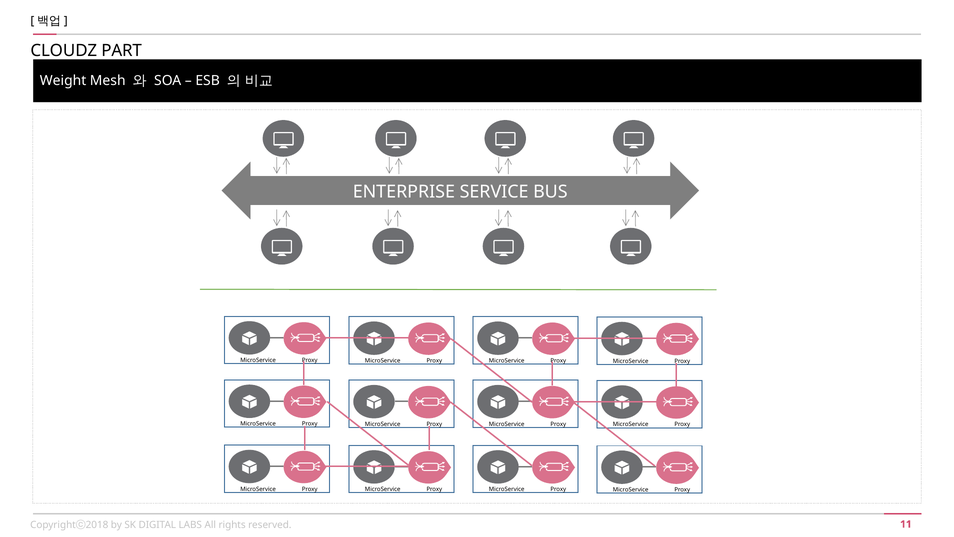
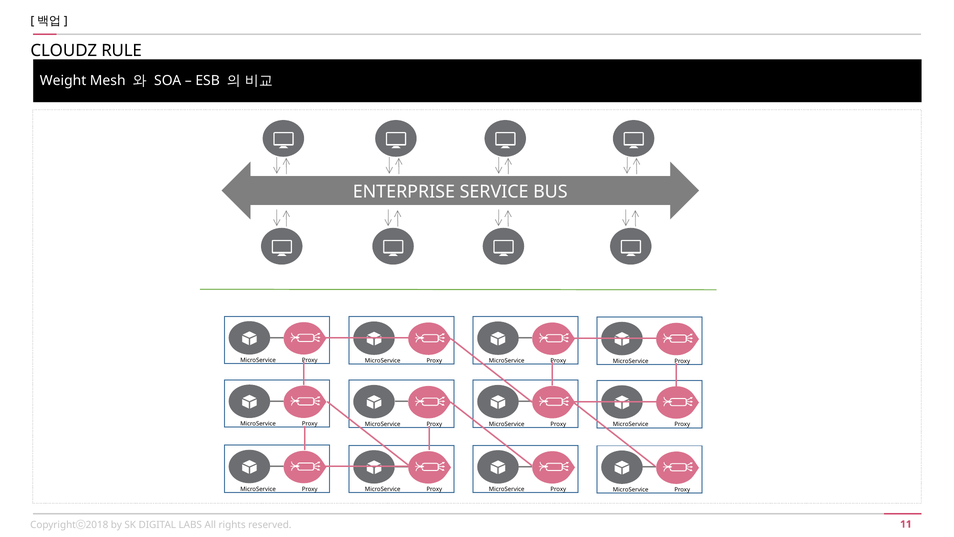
PART: PART -> RULE
